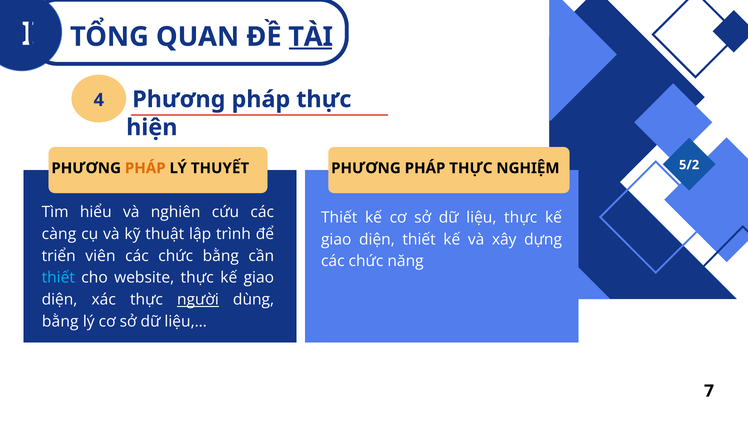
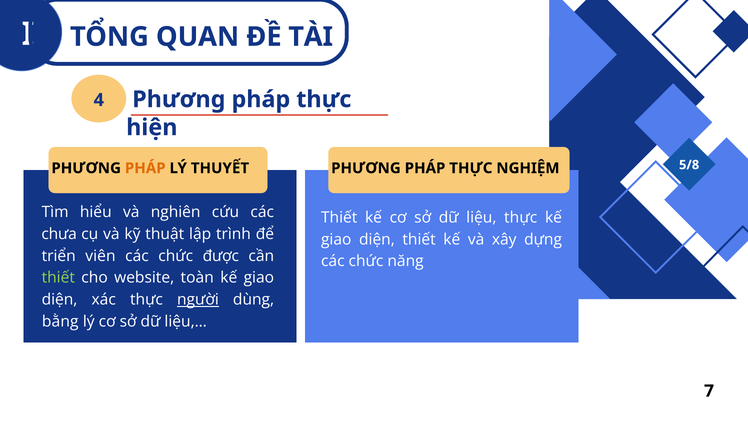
TÀI underline: present -> none
5/2: 5/2 -> 5/8
càng: càng -> chưa
chức bằng: bằng -> được
thiết at (58, 278) colour: light blue -> light green
website thực: thực -> toàn
